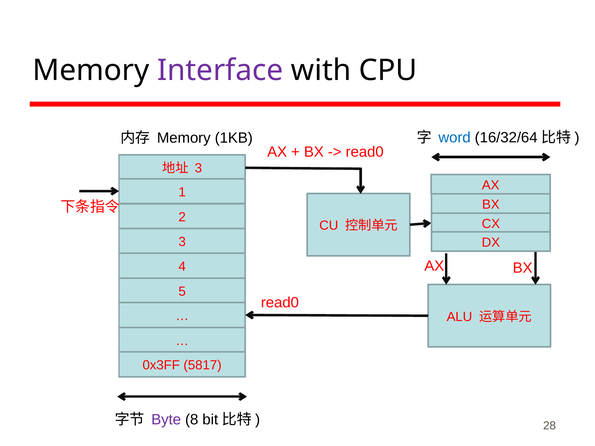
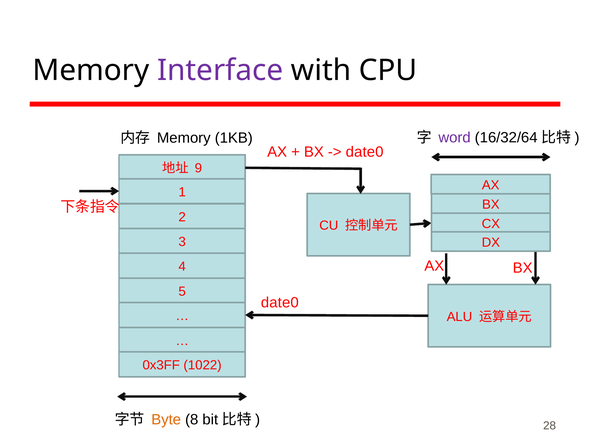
word colour: blue -> purple
read0 at (365, 152): read0 -> date0
3 at (198, 168): 3 -> 9
read0 at (280, 303): read0 -> date0
5817: 5817 -> 1022
Byte colour: purple -> orange
